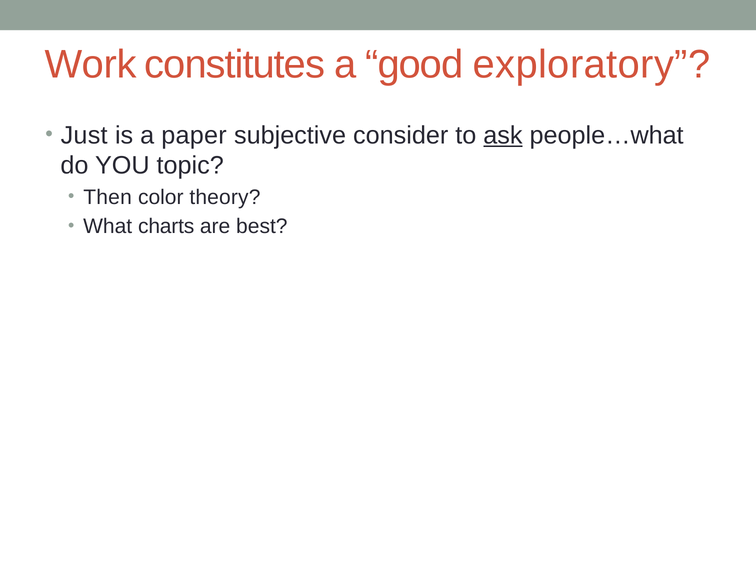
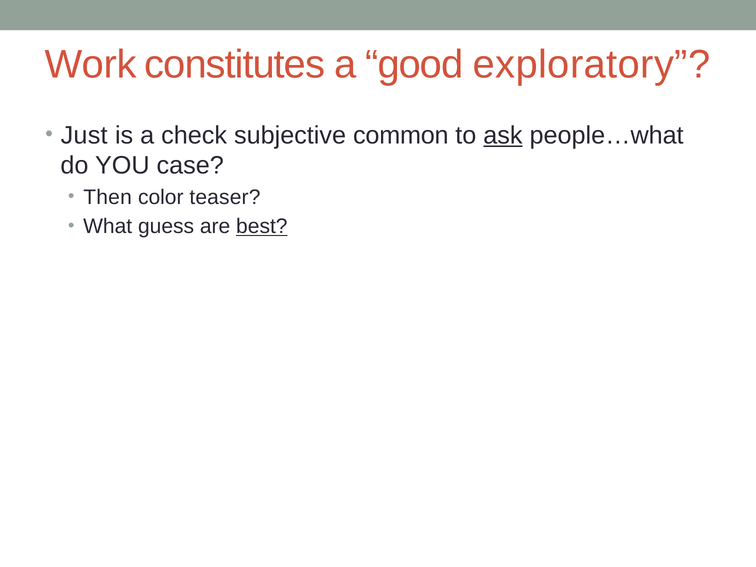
paper: paper -> check
consider: consider -> common
topic: topic -> case
theory: theory -> teaser
charts: charts -> guess
best underline: none -> present
